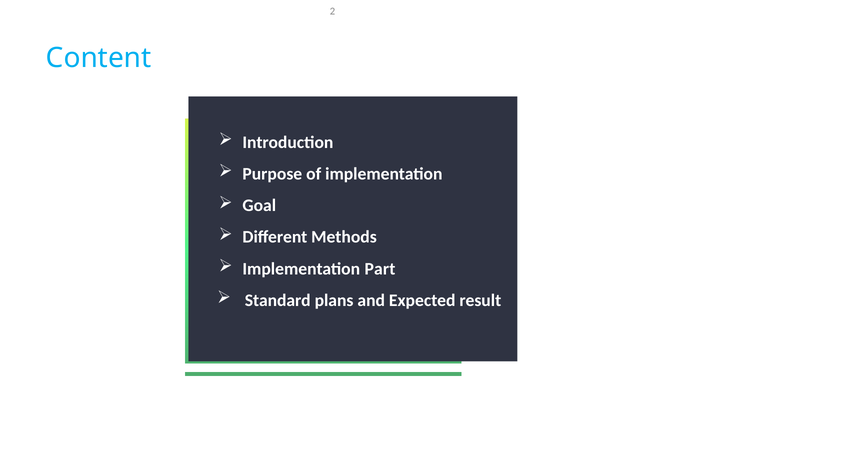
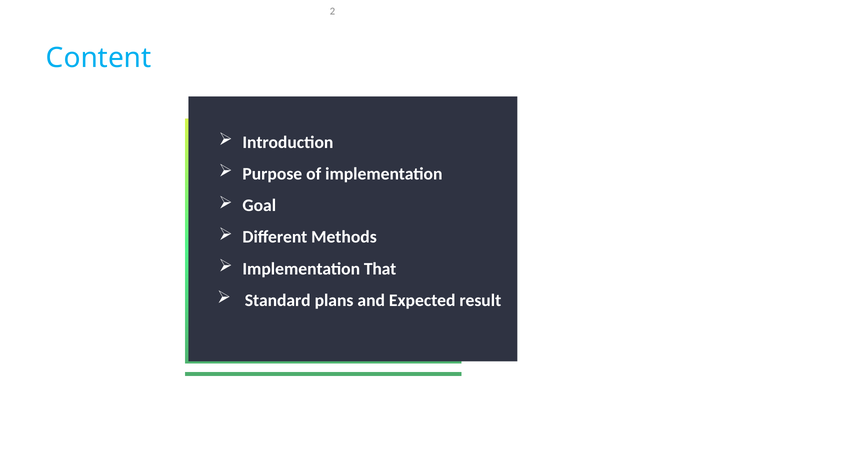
Part: Part -> That
